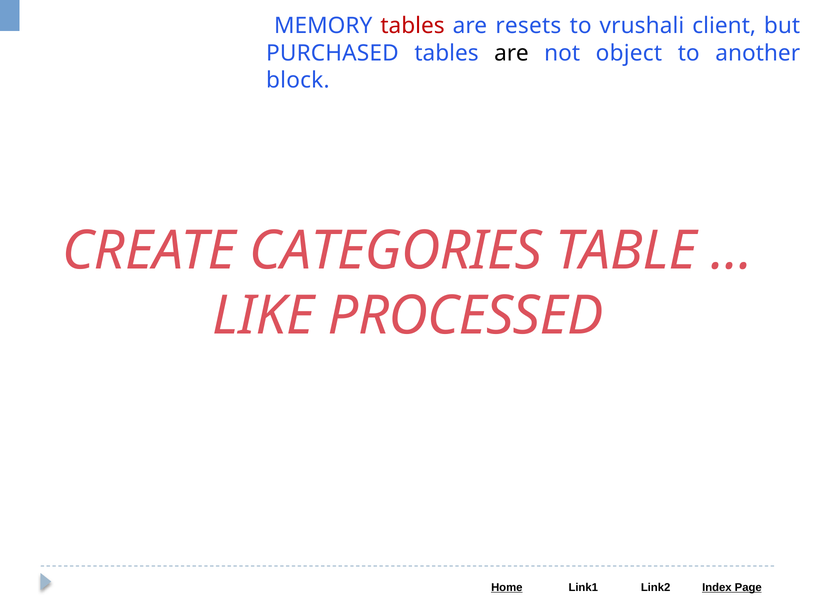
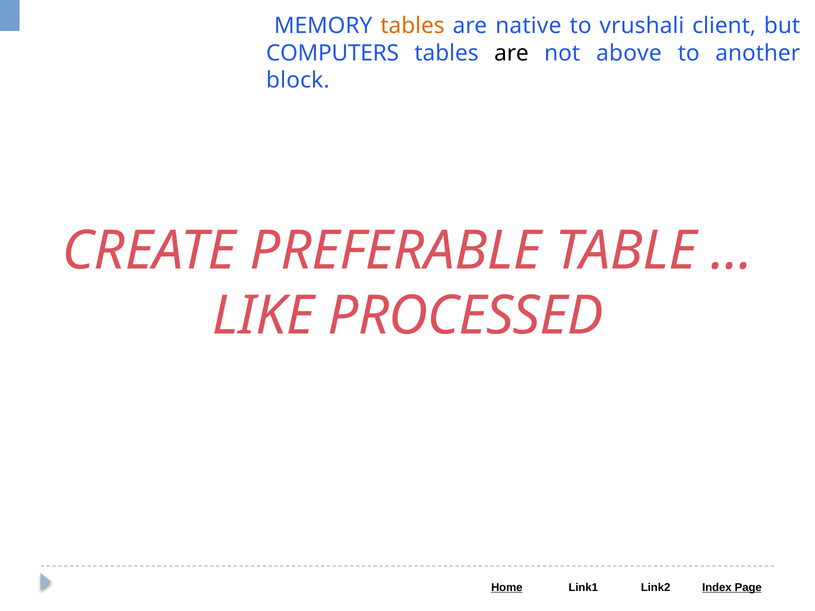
tables at (413, 26) colour: red -> orange
resets: resets -> native
PURCHASED: PURCHASED -> COMPUTERS
object: object -> above
CATEGORIES: CATEGORIES -> PREFERABLE
